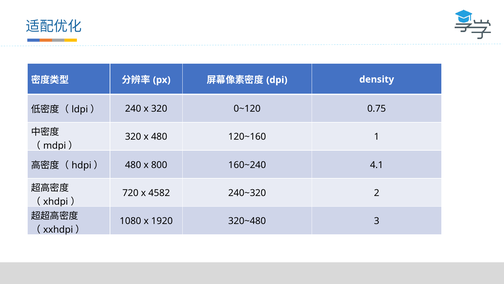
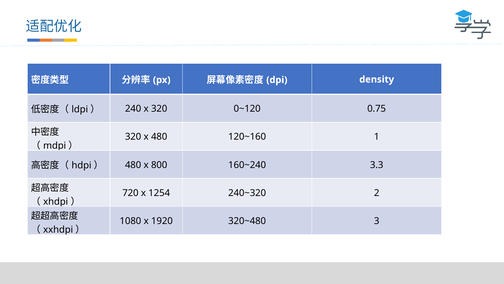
4.1: 4.1 -> 3.3
4582: 4582 -> 1254
